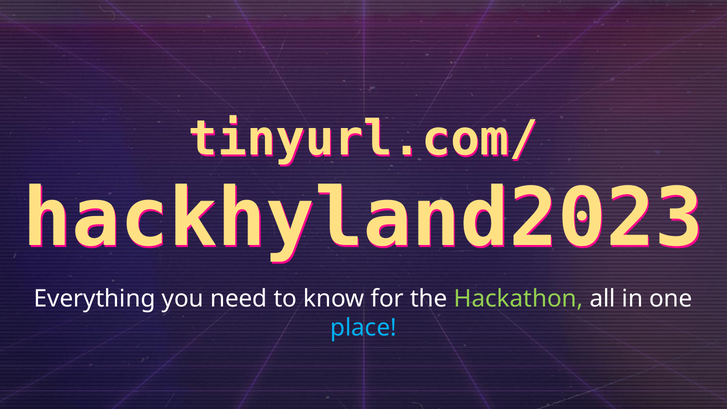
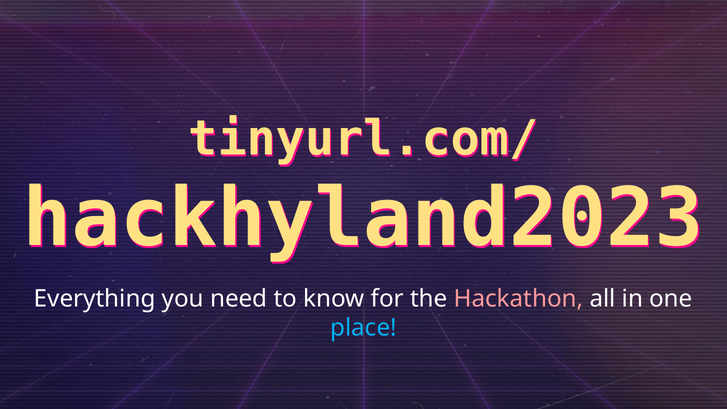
Hackathon colour: light green -> pink
